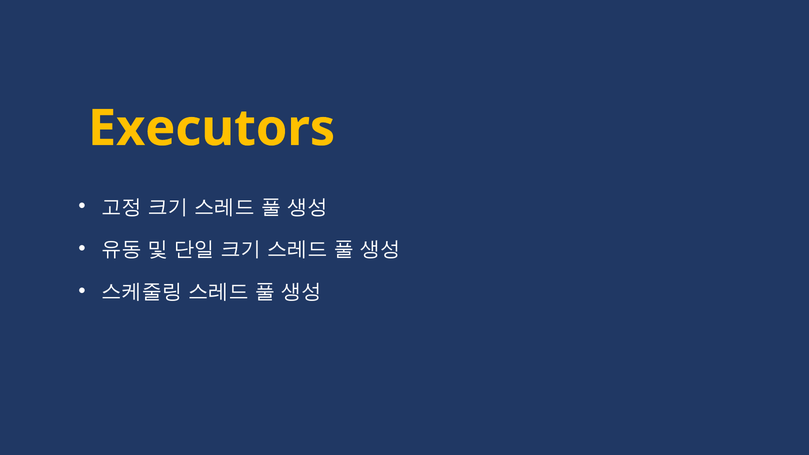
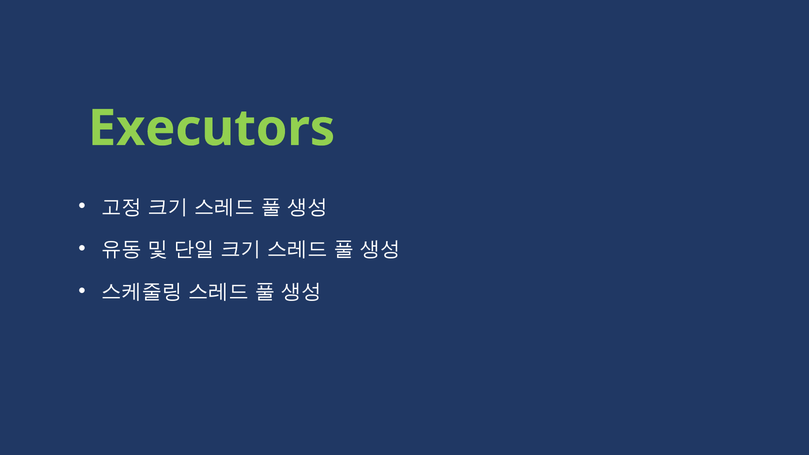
Executors colour: yellow -> light green
